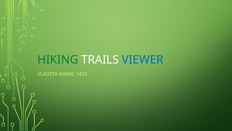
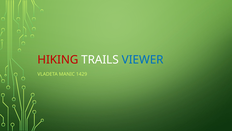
HIKING colour: green -> red
